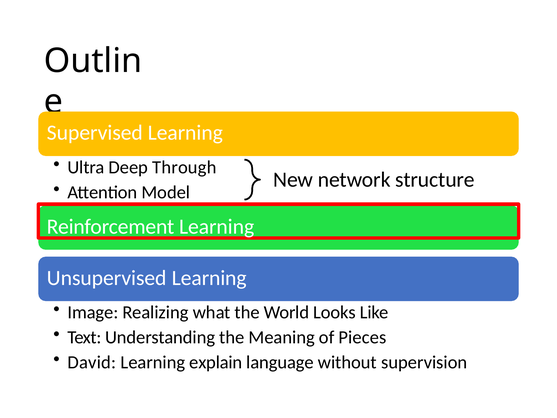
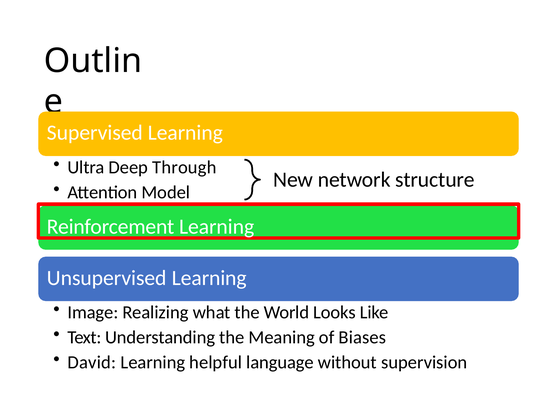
Pieces: Pieces -> Biases
explain: explain -> helpful
